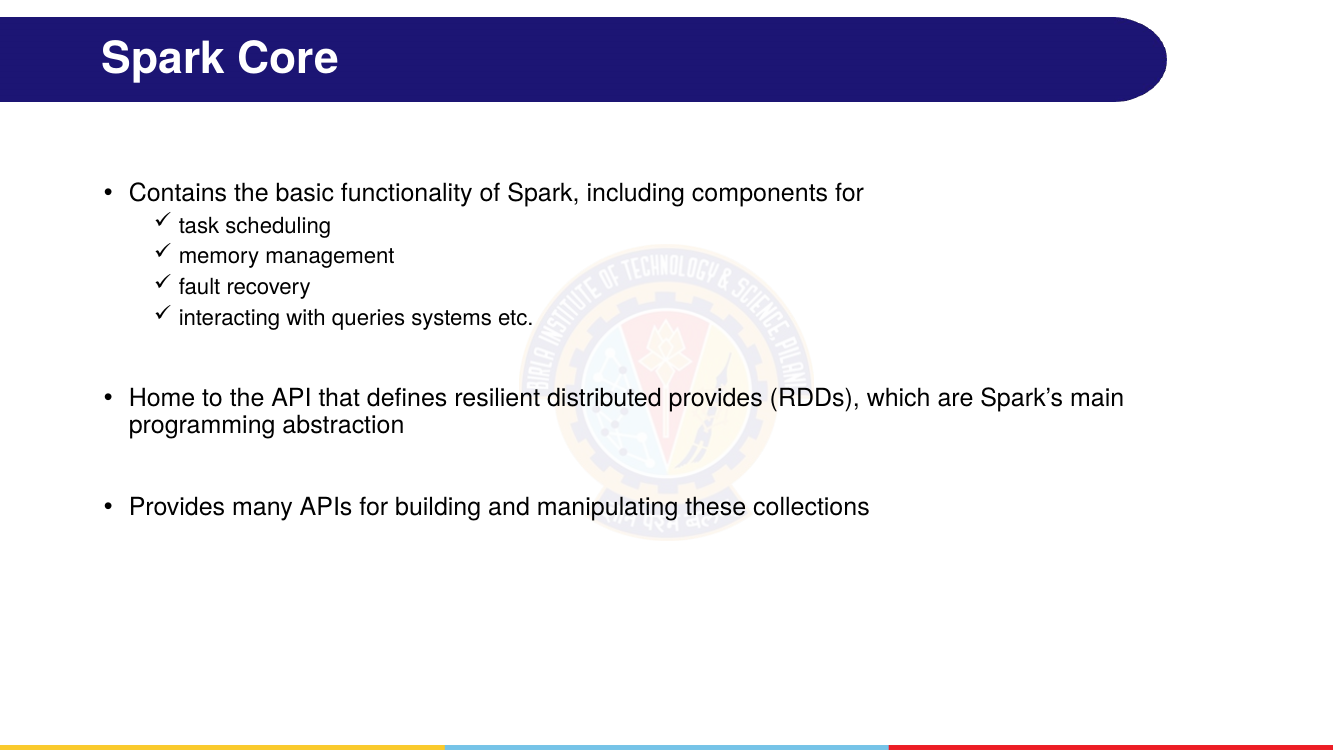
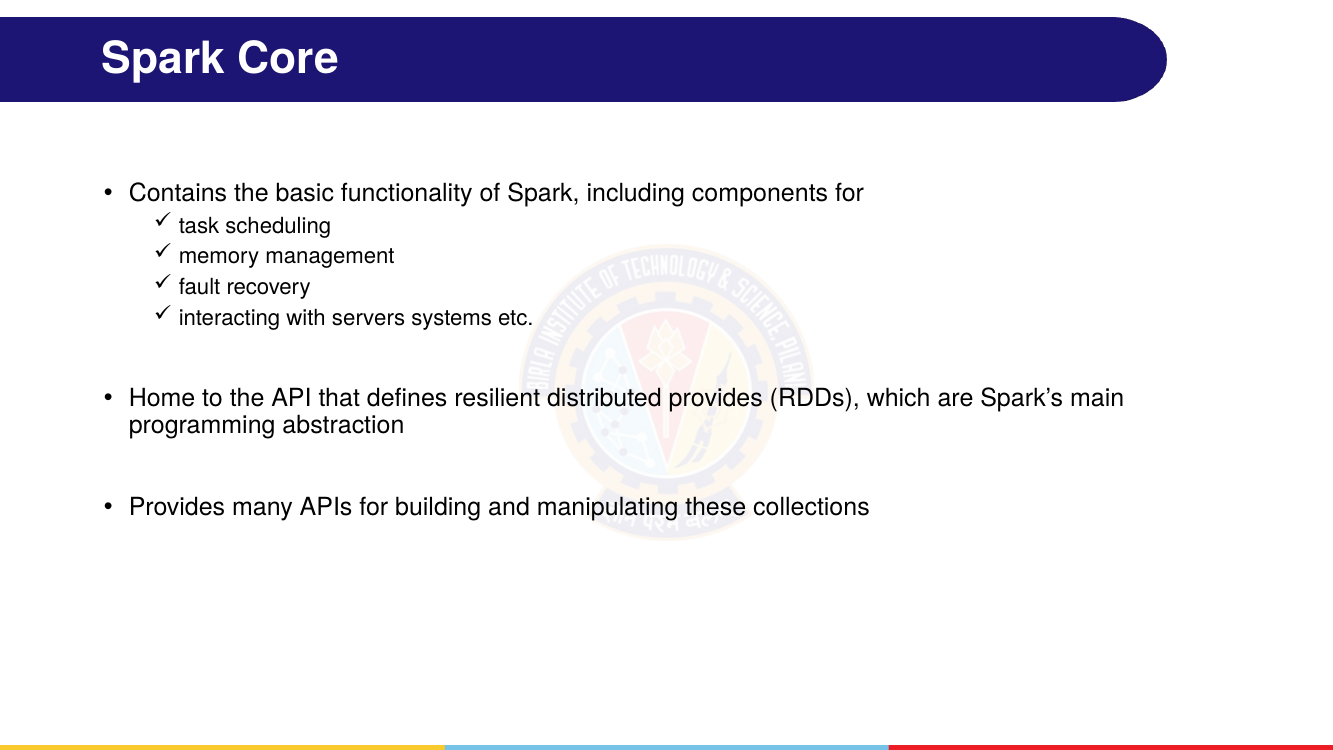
queries: queries -> servers
